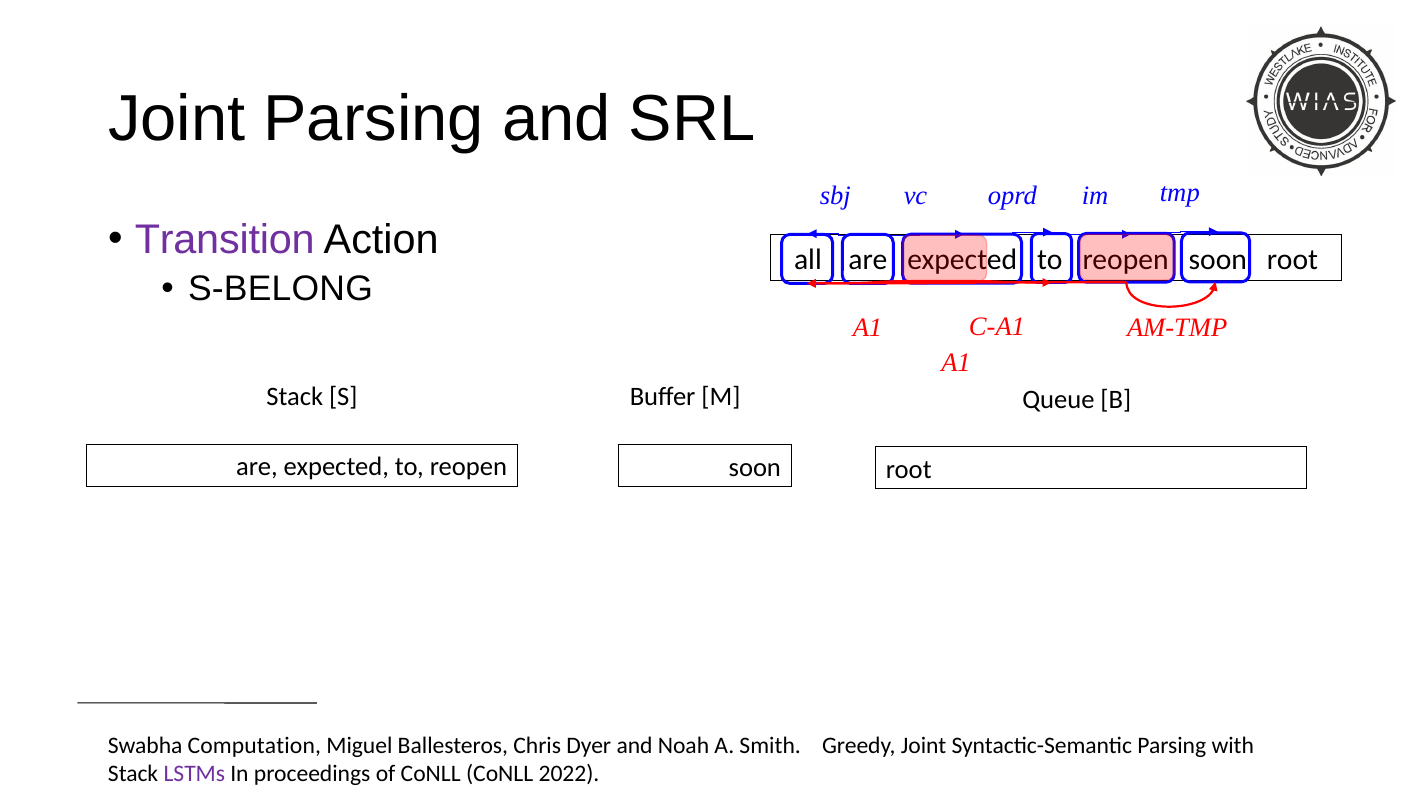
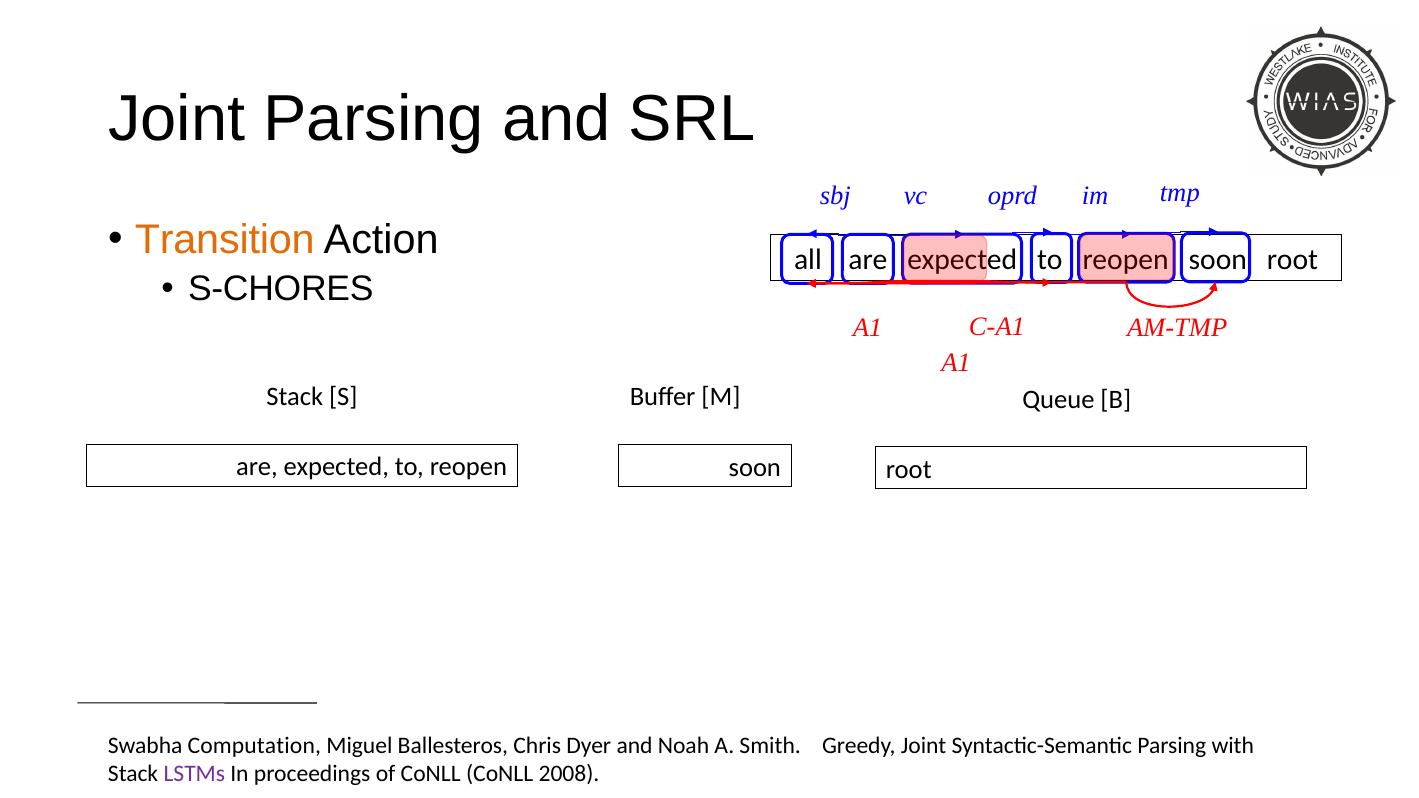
Transition colour: purple -> orange
S-BELONG: S-BELONG -> S-CHORES
2022: 2022 -> 2008
